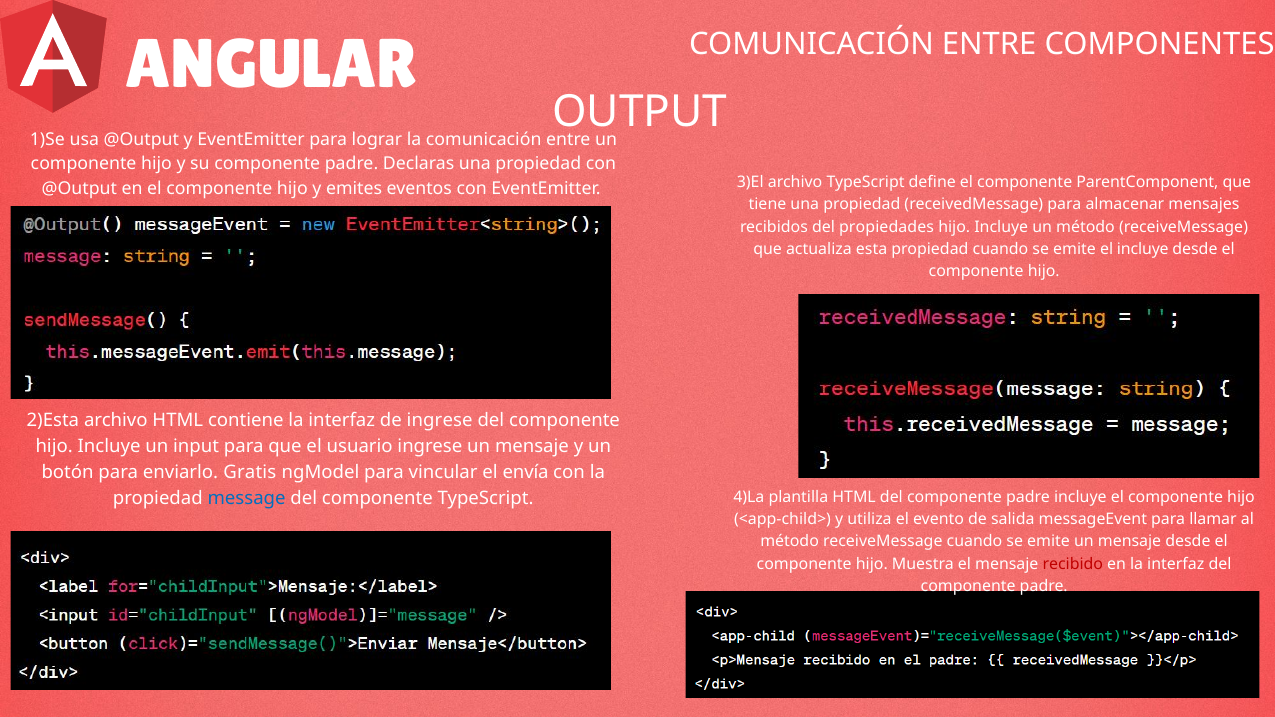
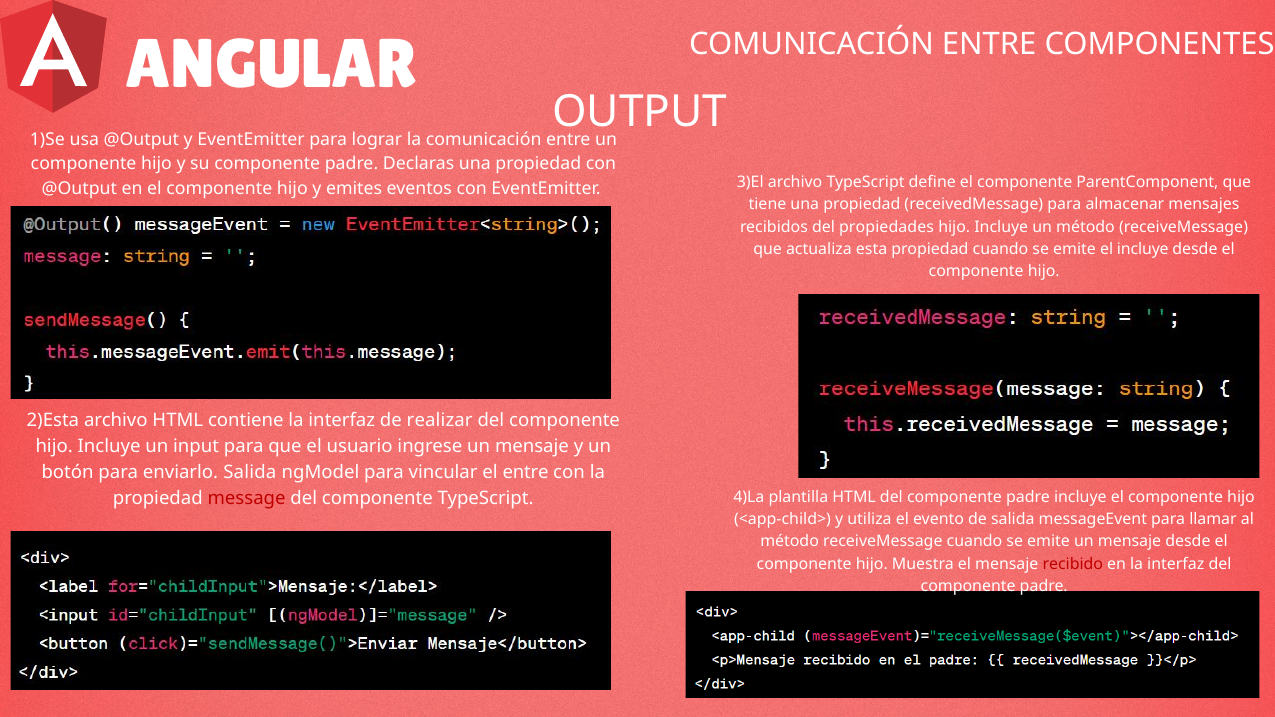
de ingrese: ingrese -> realizar
enviarlo Gratis: Gratis -> Salida
el envía: envía -> entre
message colour: blue -> red
